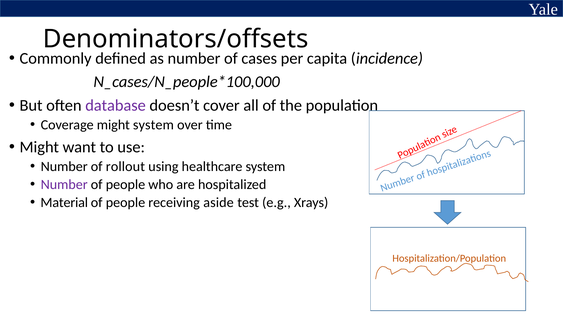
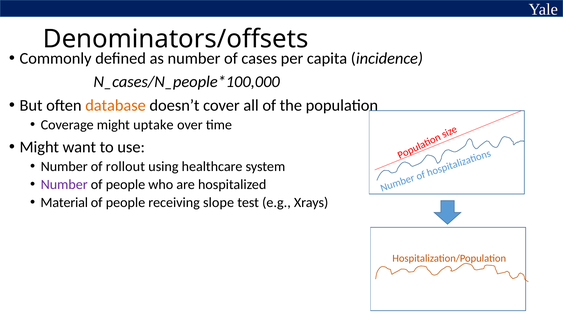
database colour: purple -> orange
might system: system -> uptake
aside: aside -> slope
